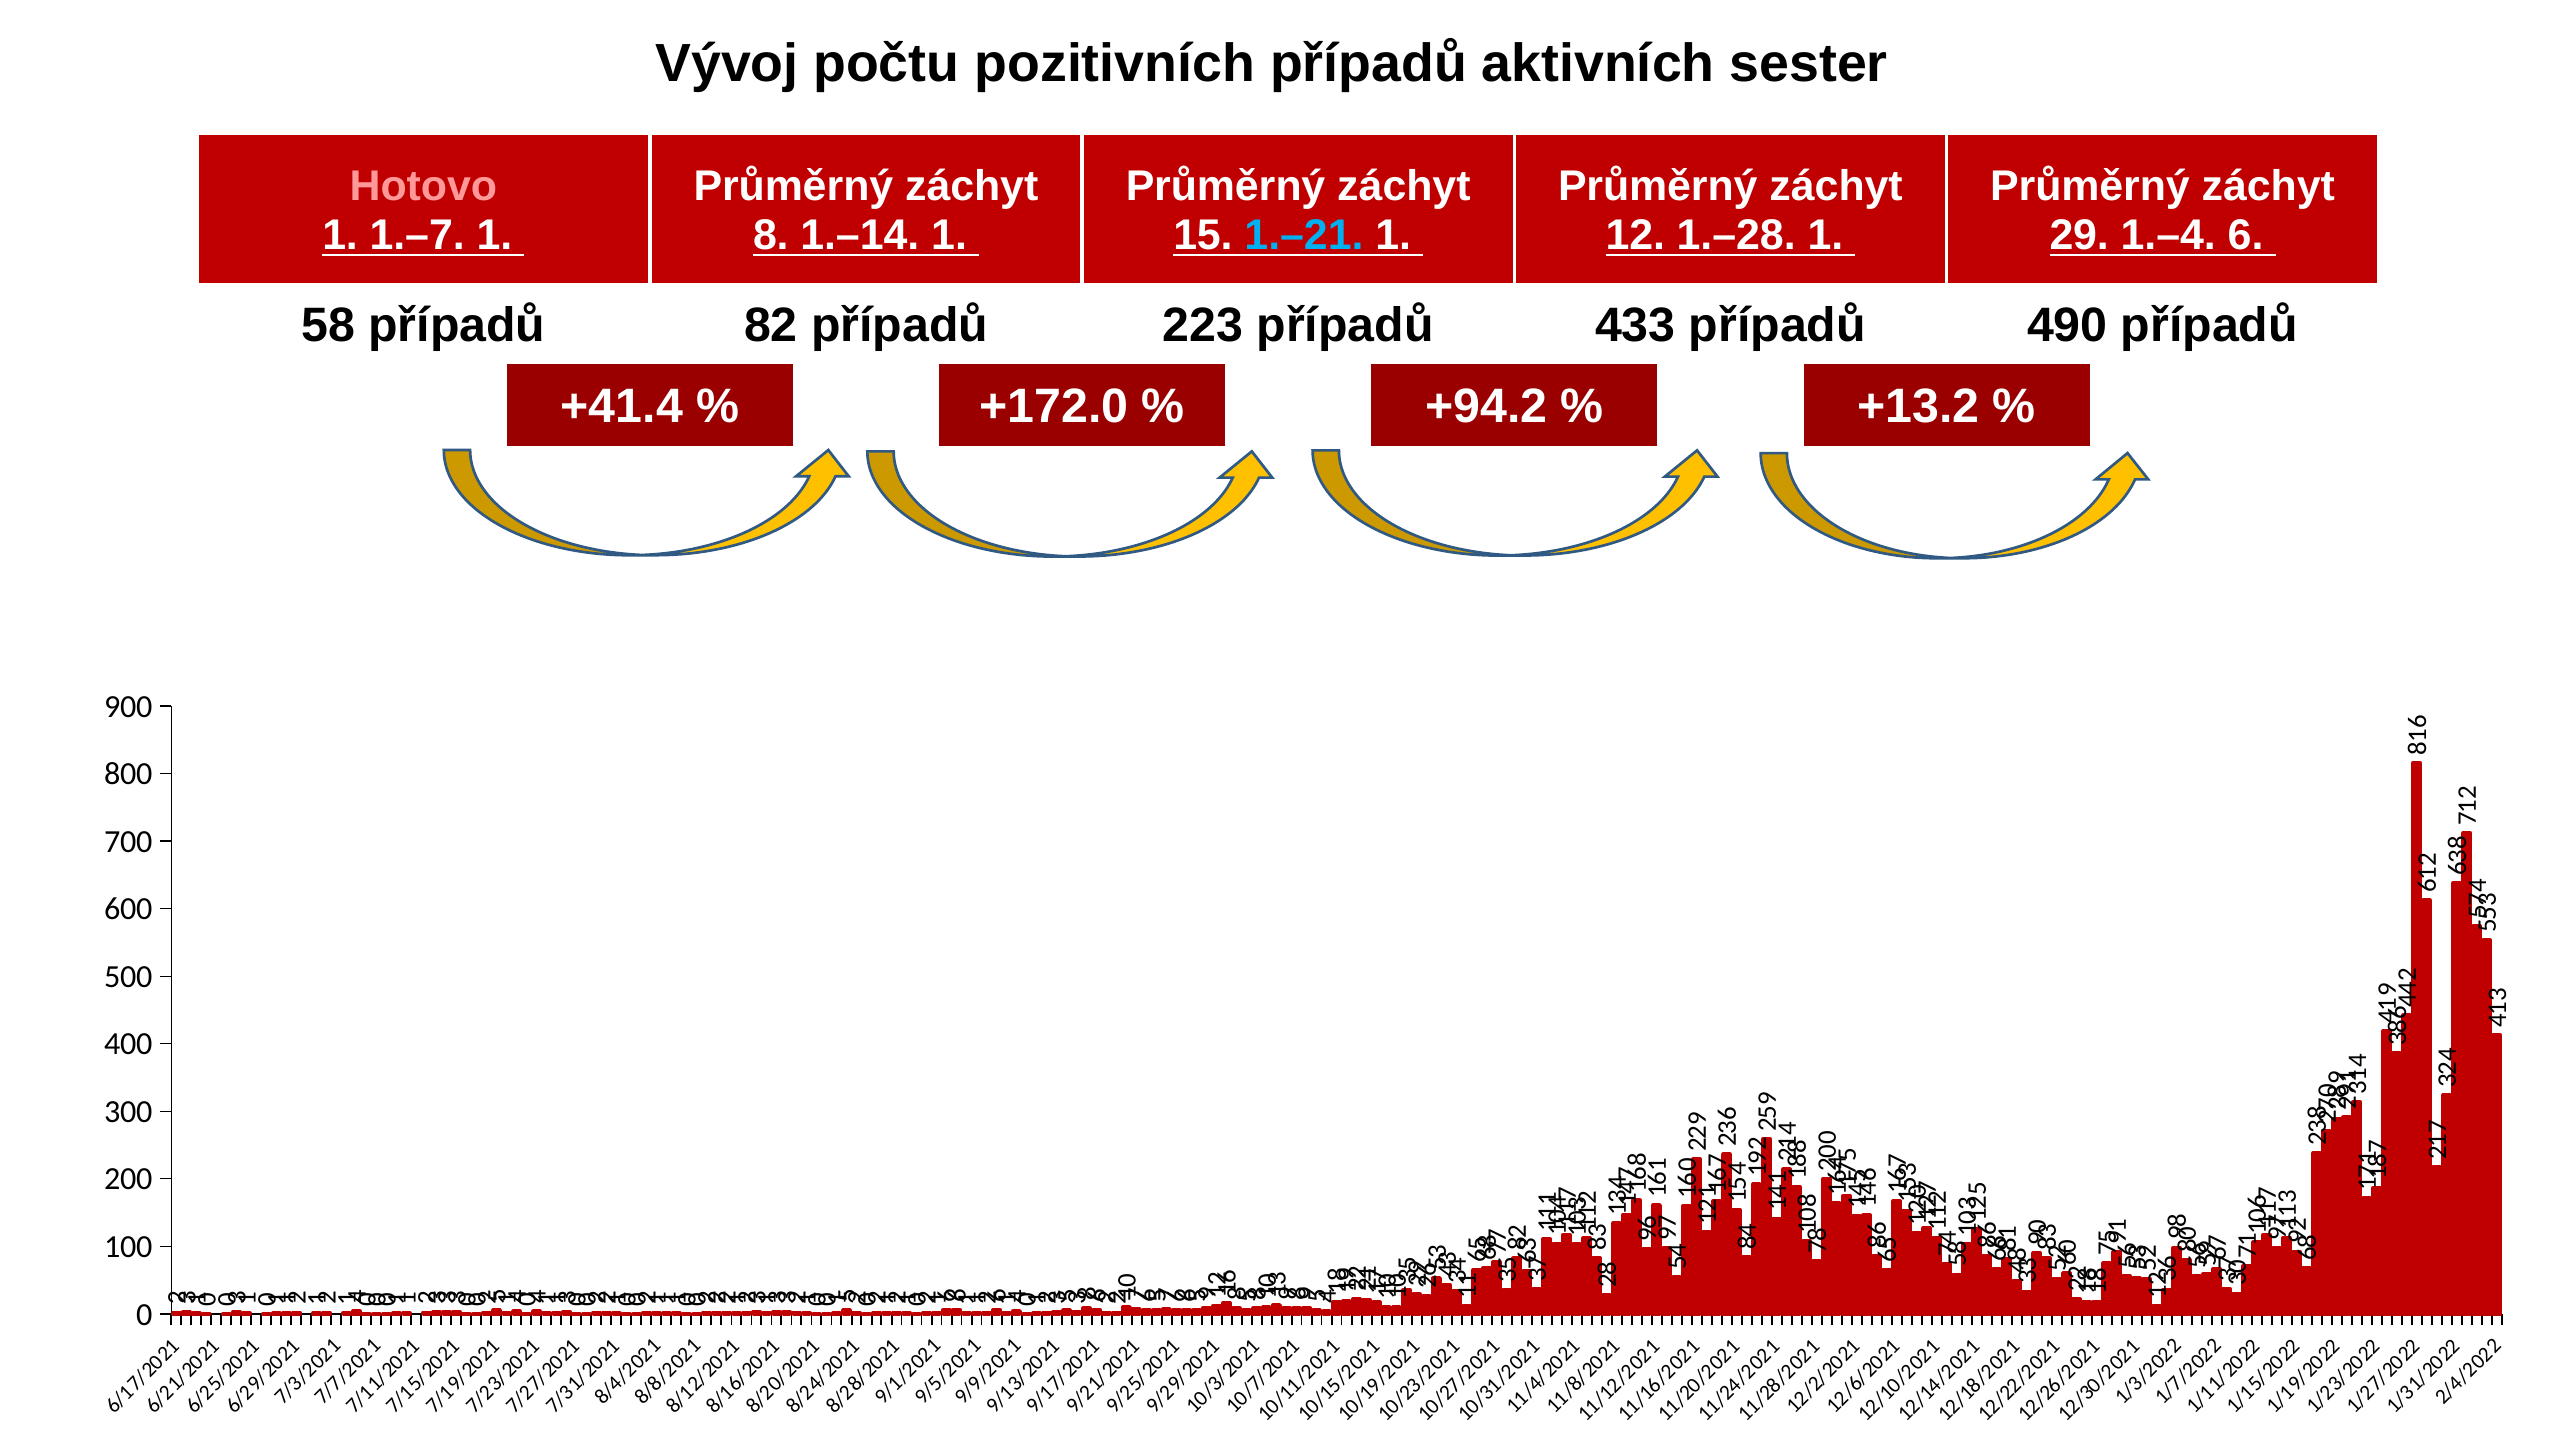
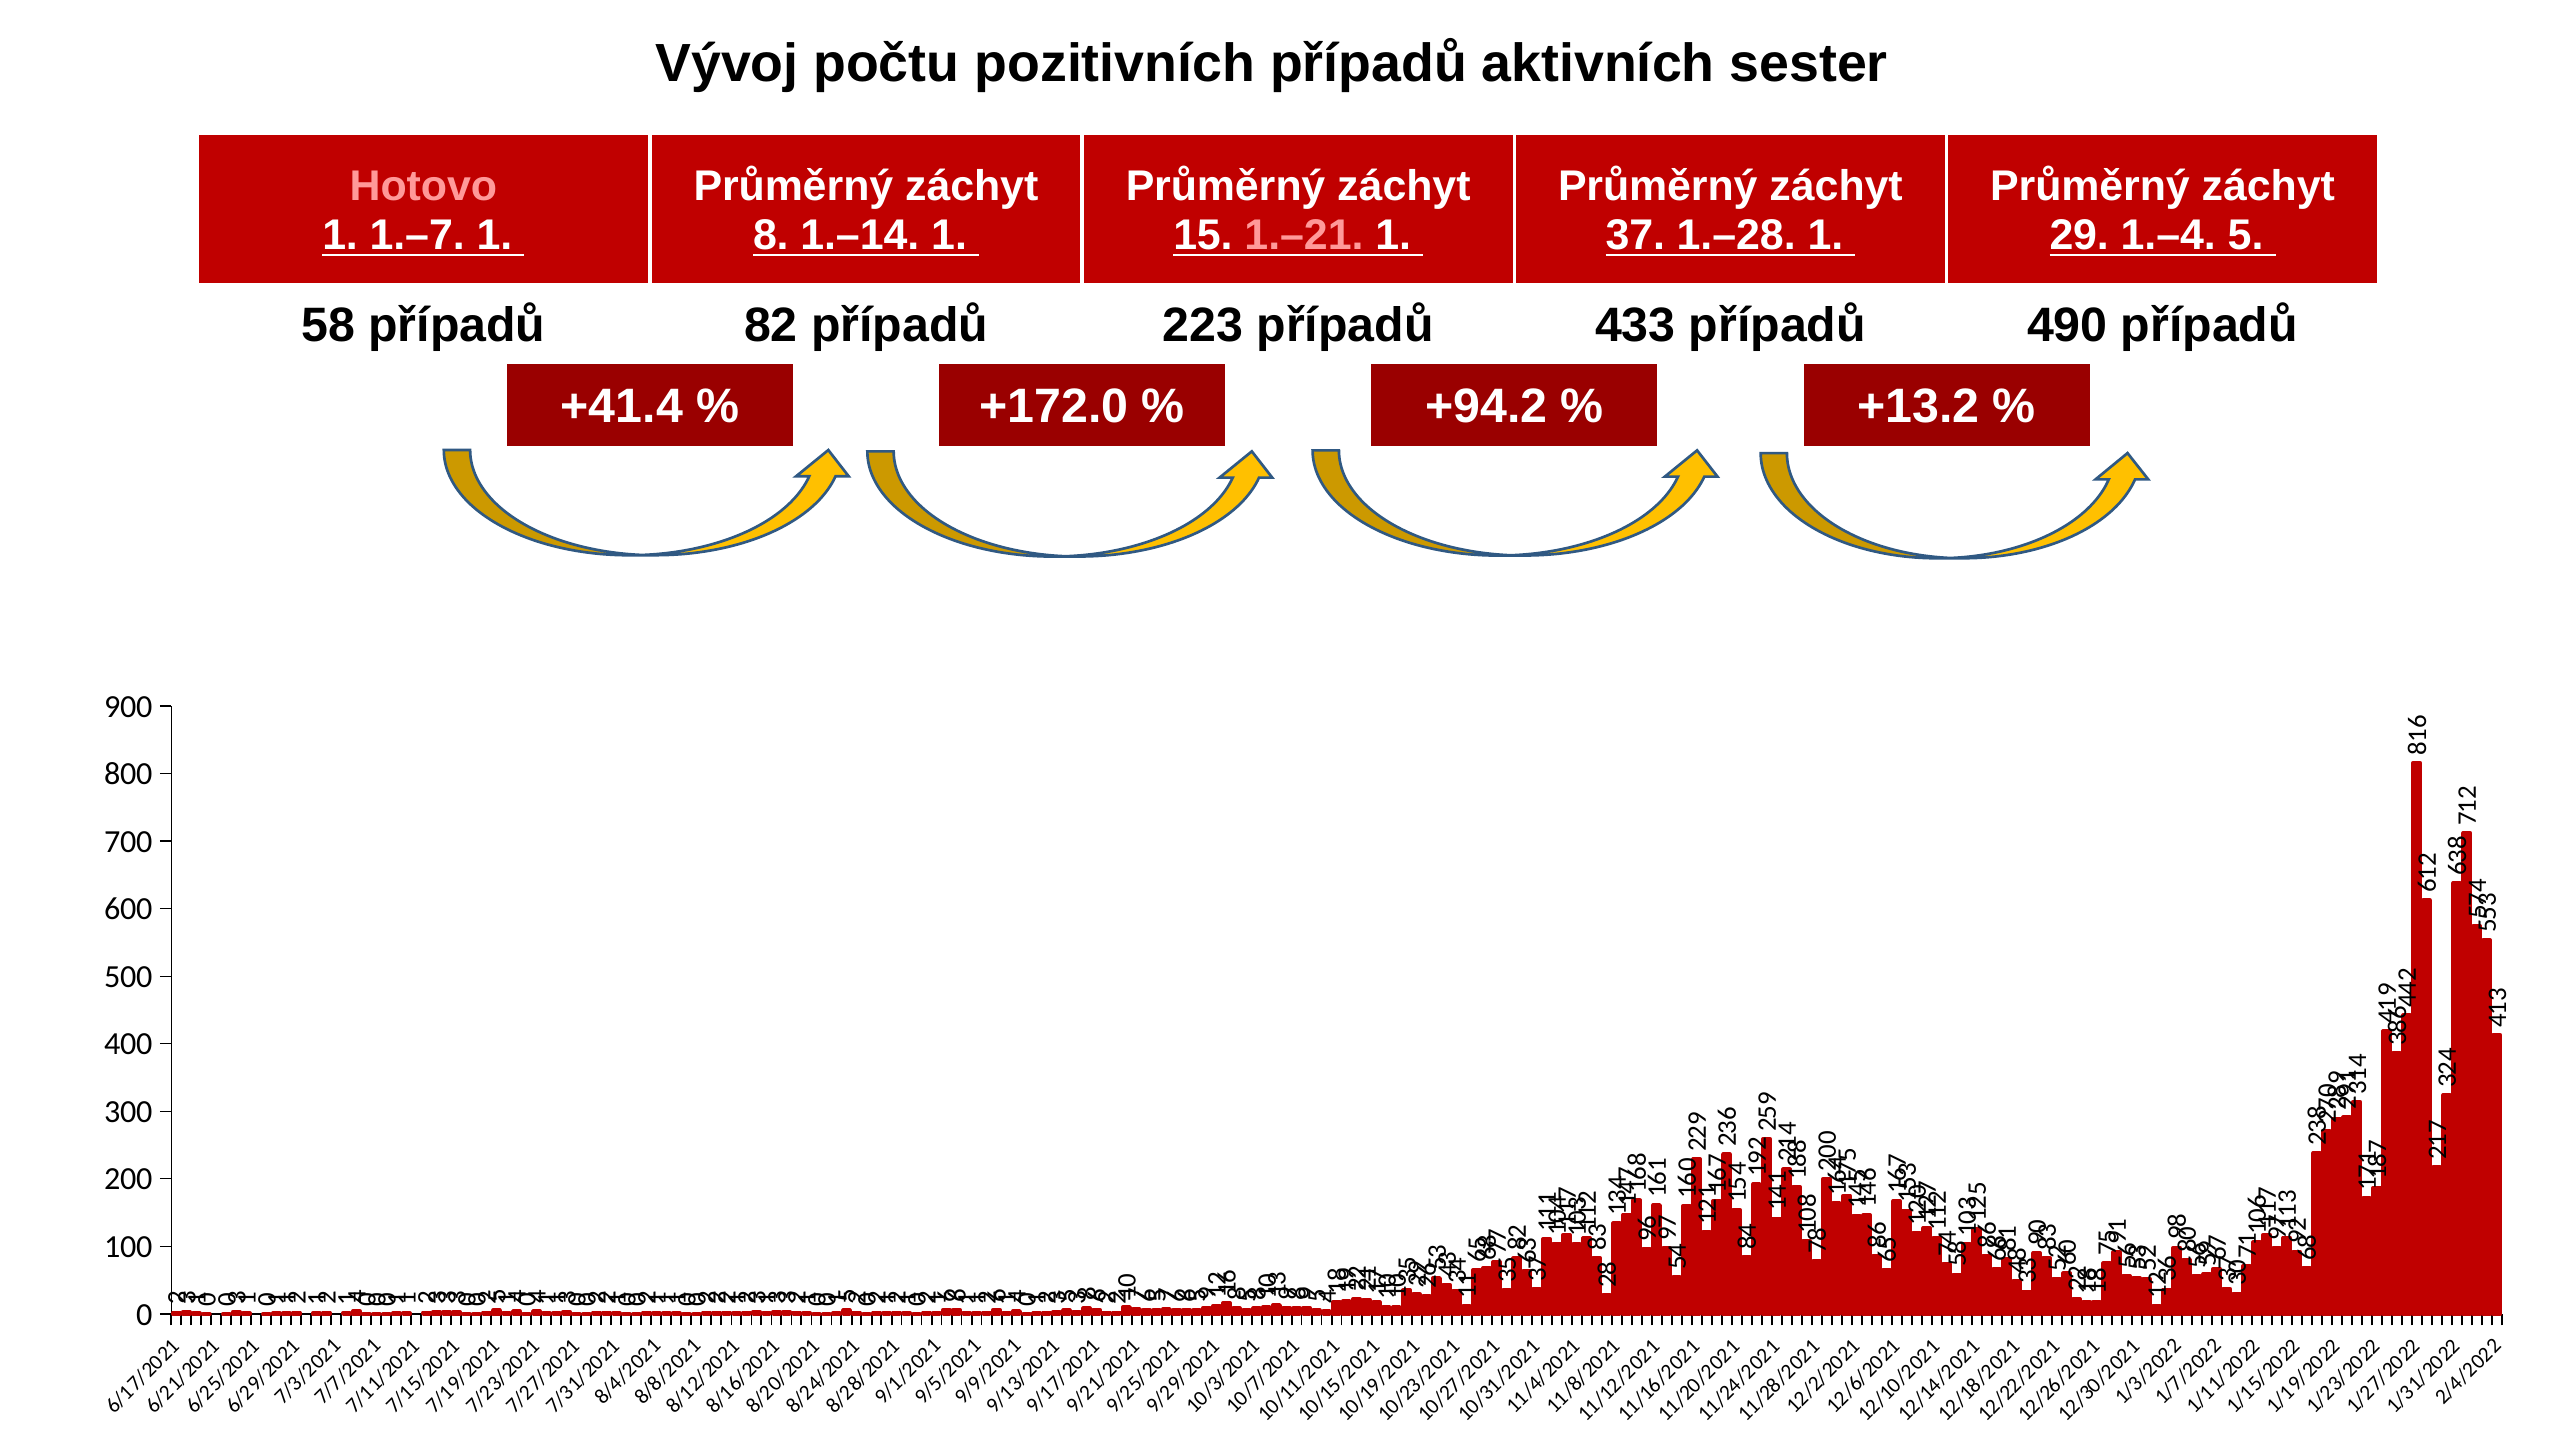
1.–21 colour: light blue -> pink
12: 12 -> 37
1.–4 6: 6 -> 5
